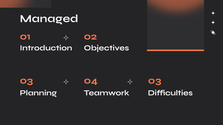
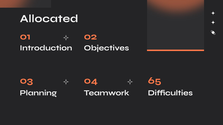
Managed: Managed -> Allocated
04 03: 03 -> 65
